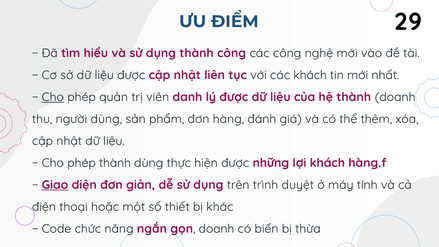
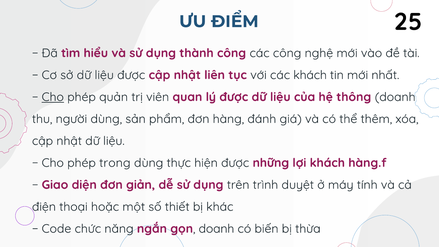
29: 29 -> 25
danh: danh -> quan
hệ thành: thành -> thông
phép thành: thành -> trong
Giao underline: present -> none
